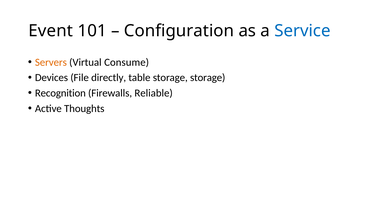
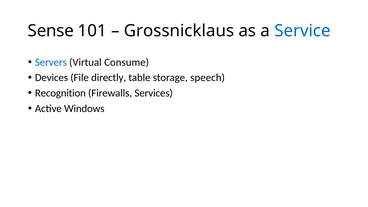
Event: Event -> Sense
Configuration: Configuration -> Grossnicklaus
Servers colour: orange -> blue
storage storage: storage -> speech
Reliable: Reliable -> Services
Thoughts: Thoughts -> Windows
